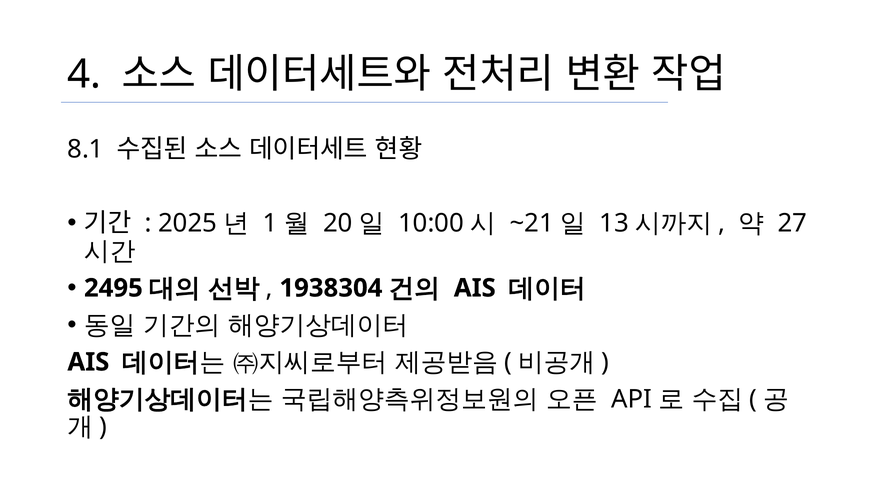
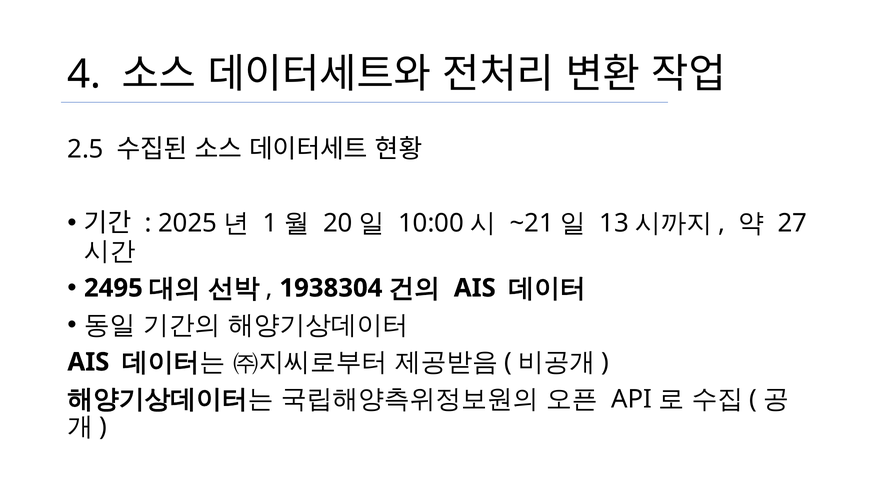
8.1: 8.1 -> 2.5
